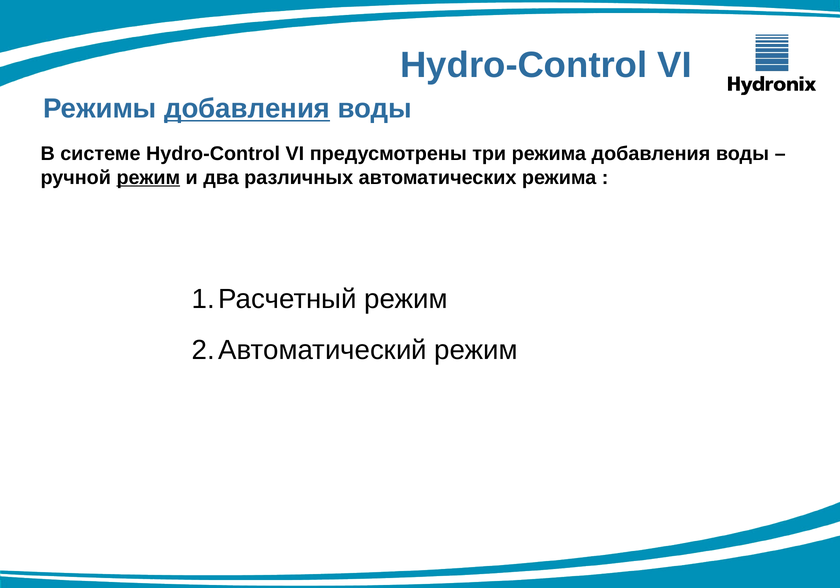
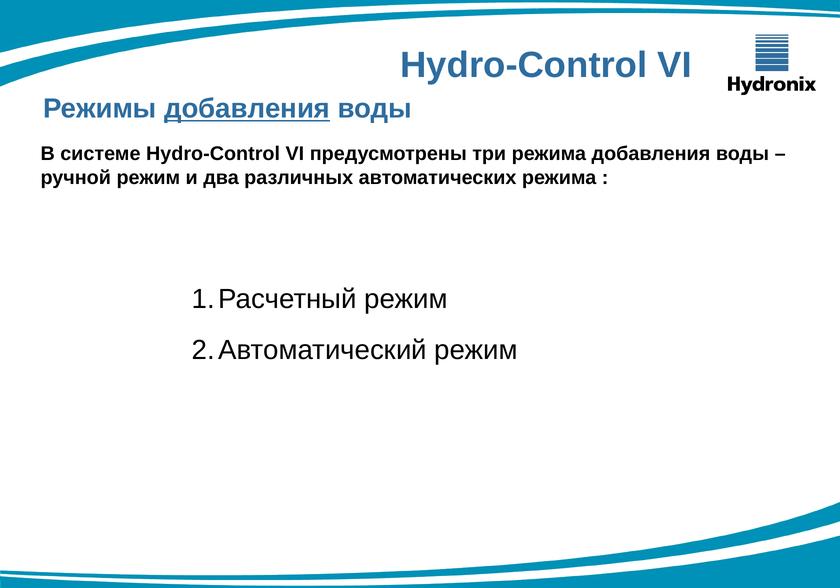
режим at (148, 178) underline: present -> none
